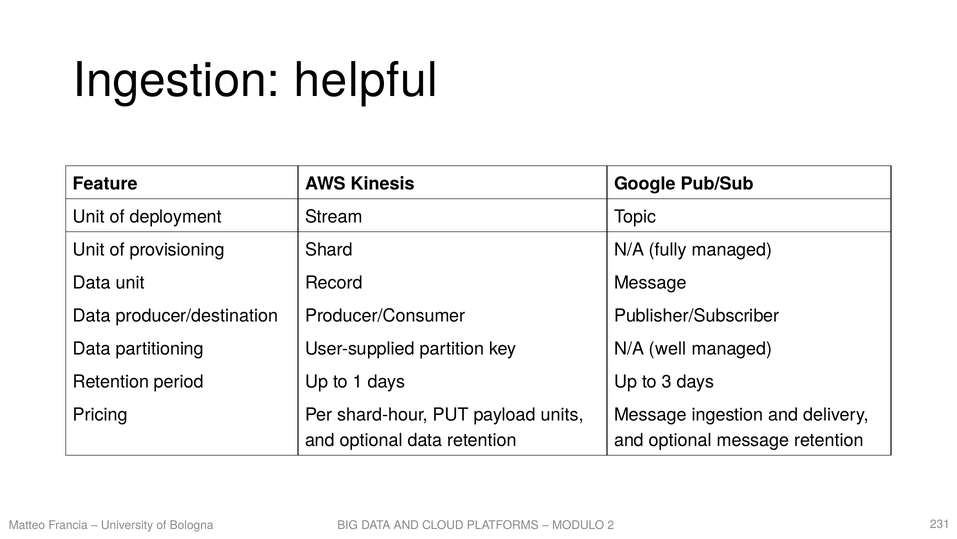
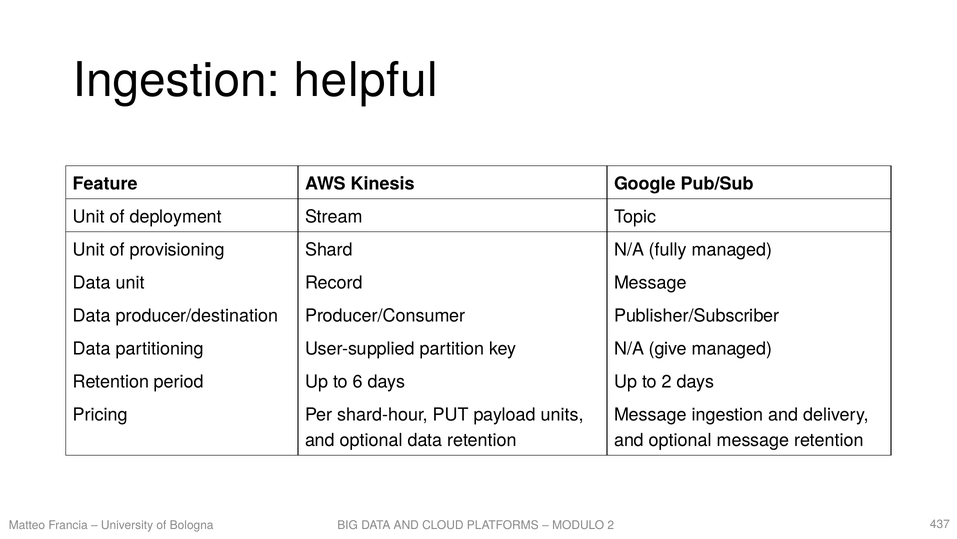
well: well -> give
1: 1 -> 6
to 3: 3 -> 2
231: 231 -> 437
